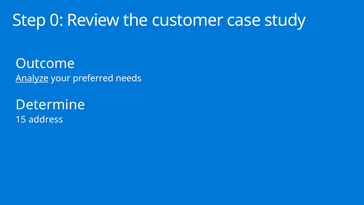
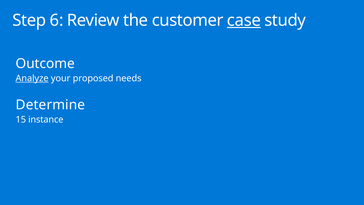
0: 0 -> 6
case underline: none -> present
preferred: preferred -> proposed
address: address -> instance
